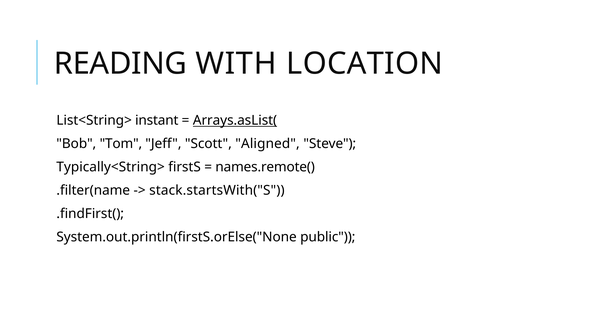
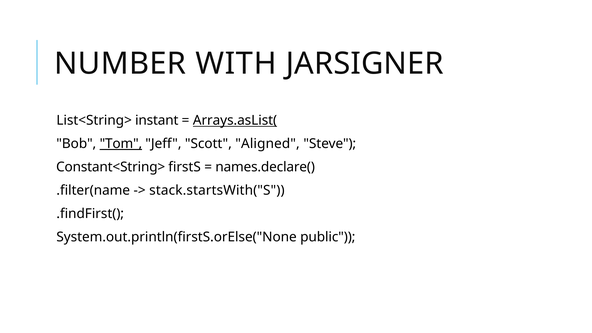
READING: READING -> NUMBER
LOCATION: LOCATION -> JARSIGNER
Tom underline: none -> present
Typically<String>: Typically<String> -> Constant<String>
names.remote(: names.remote( -> names.declare(
